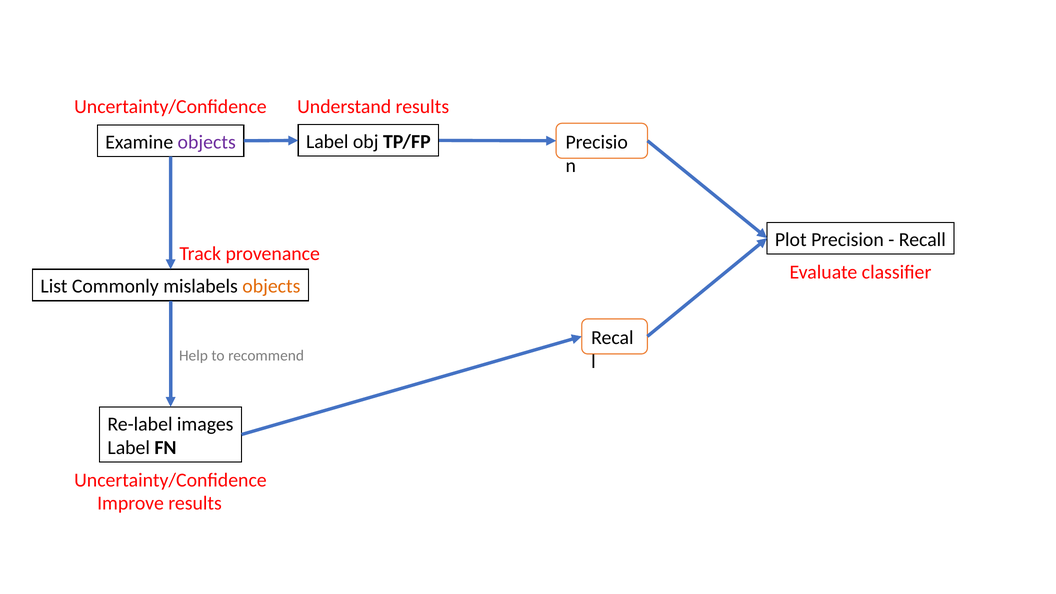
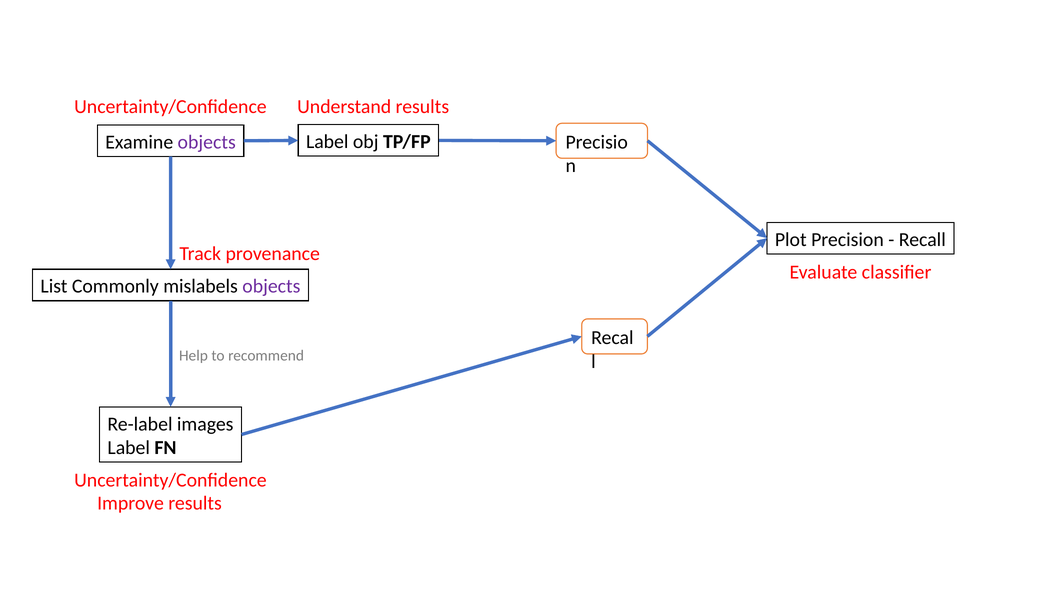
objects at (271, 286) colour: orange -> purple
